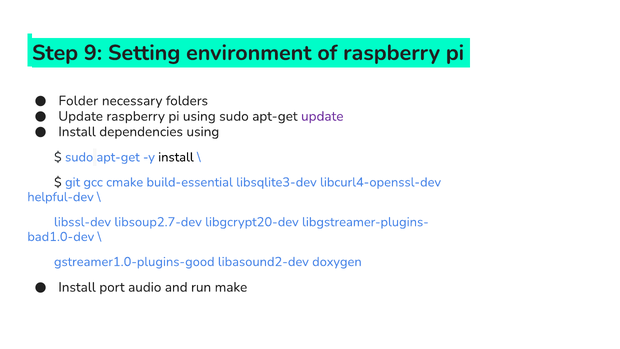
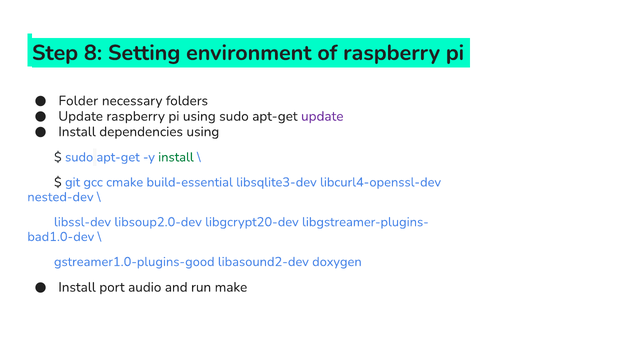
9: 9 -> 8
install at (176, 157) colour: black -> green
helpful-dev: helpful-dev -> nested-dev
libsoup2.7-dev: libsoup2.7-dev -> libsoup2.0-dev
